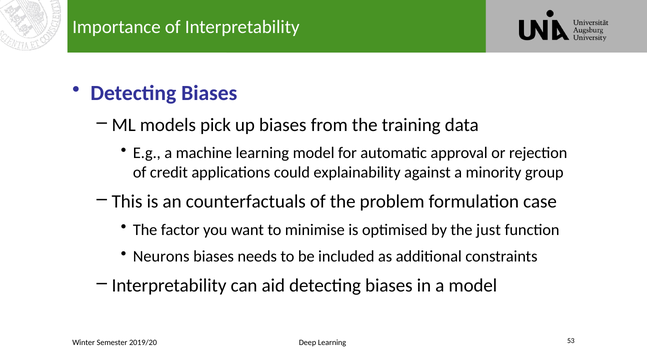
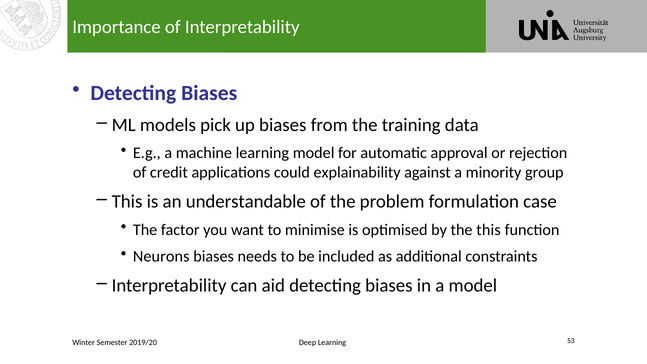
counterfactuals: counterfactuals -> understandable
the just: just -> this
